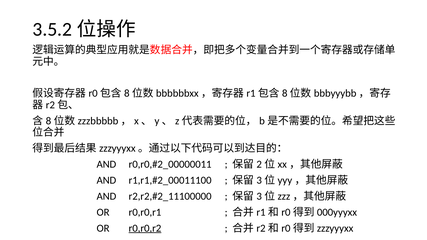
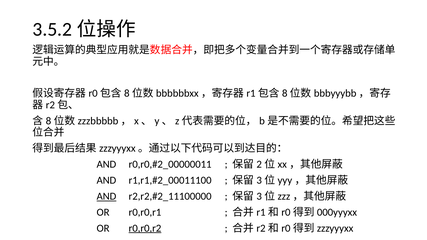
AND at (106, 196) underline: none -> present
